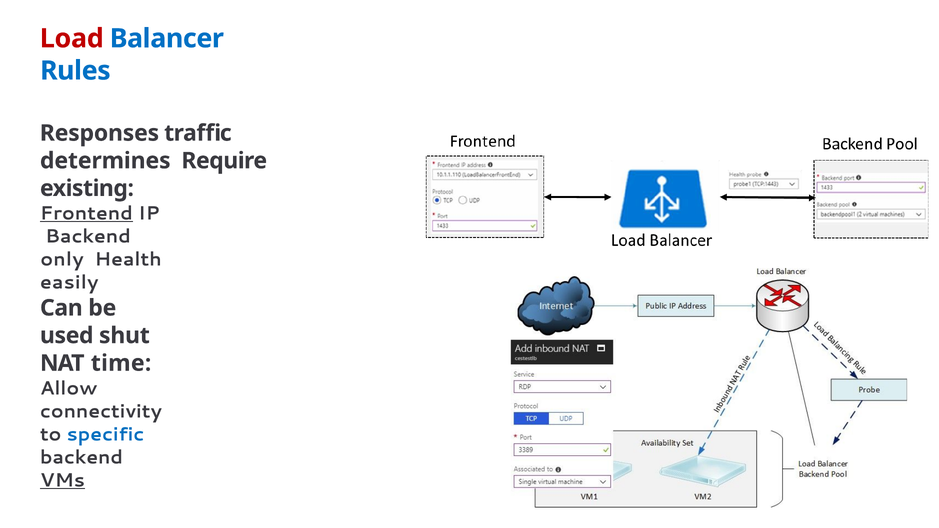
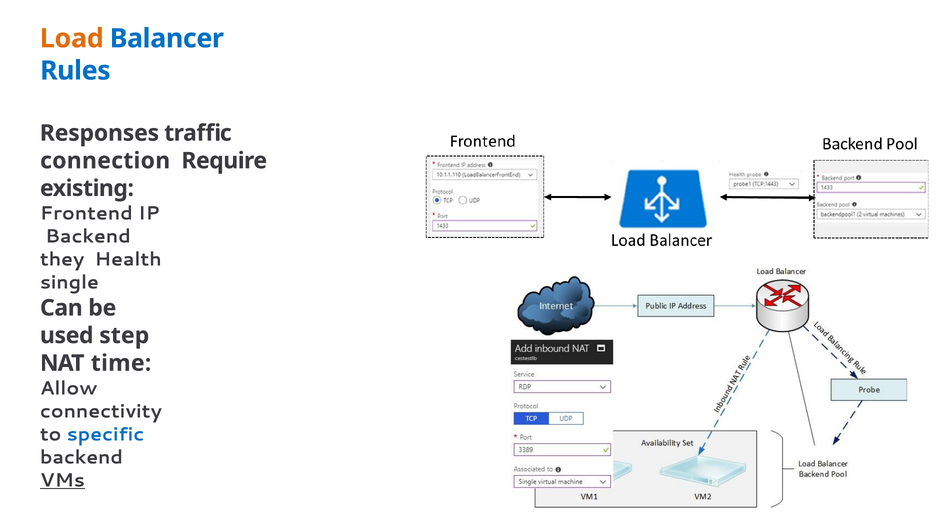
Load colour: red -> orange
determines: determines -> connection
Frontend underline: present -> none
only: only -> they
easily: easily -> single
shut: shut -> step
